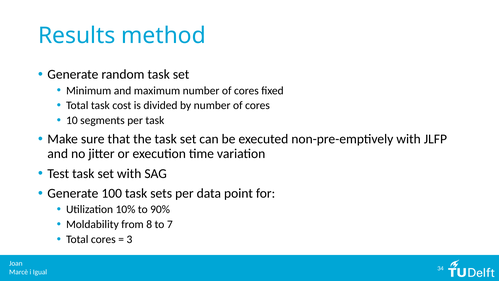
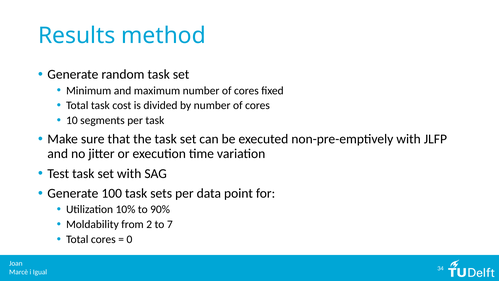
8: 8 -> 2
3: 3 -> 0
